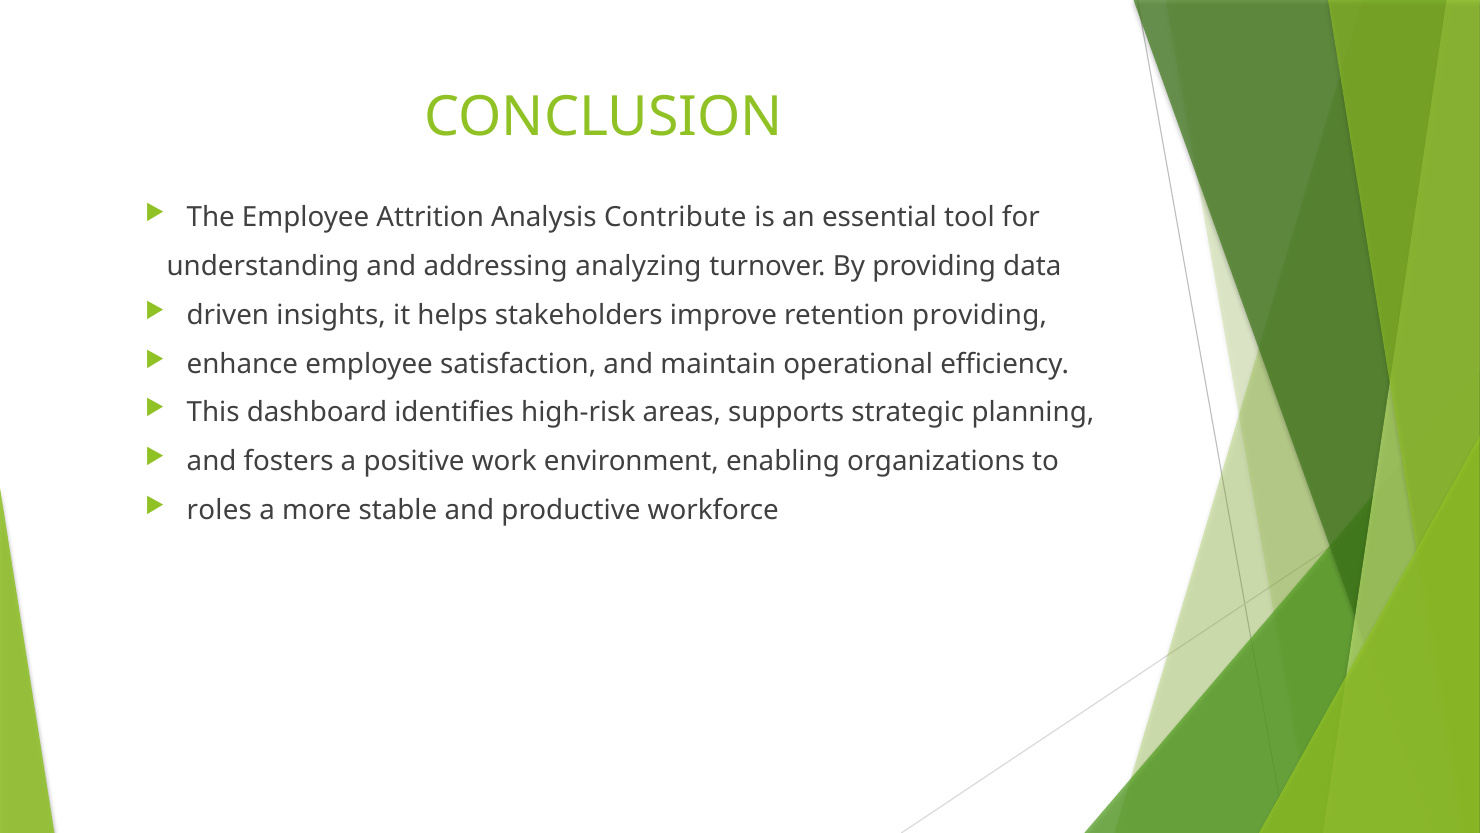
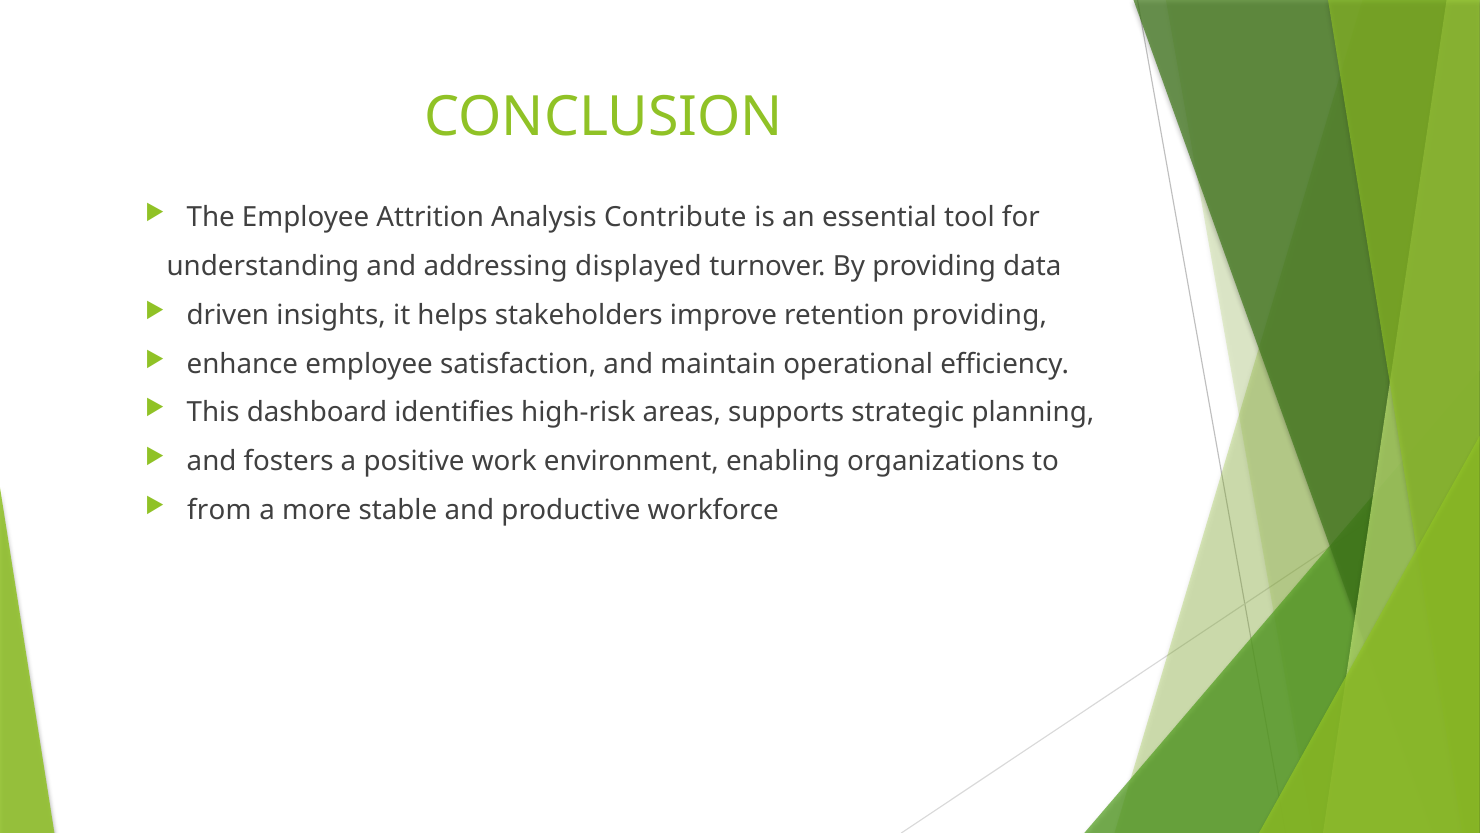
analyzing: analyzing -> displayed
roles: roles -> from
